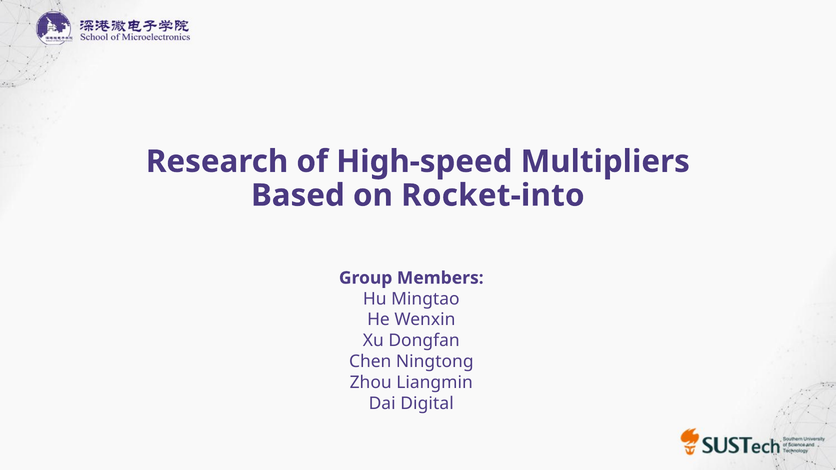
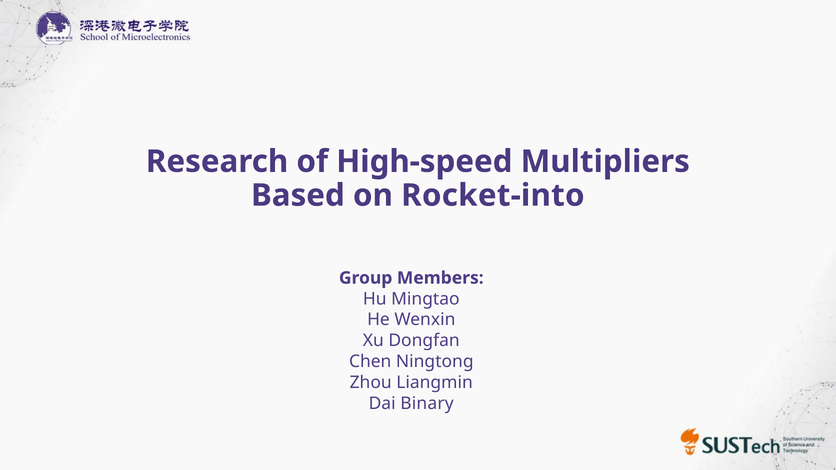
Digital: Digital -> Binary
